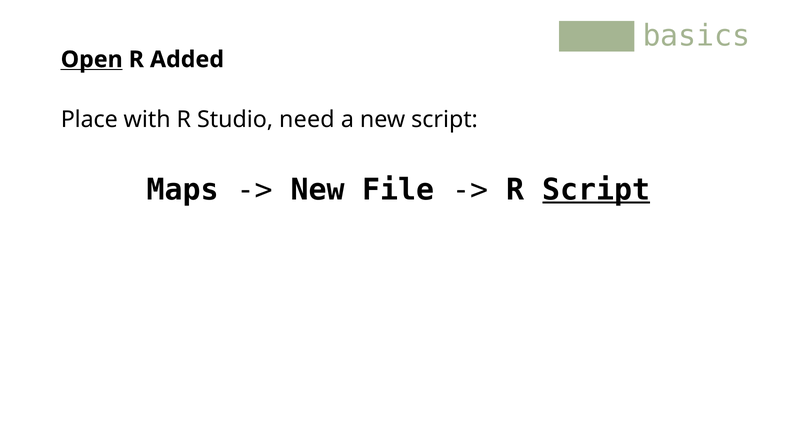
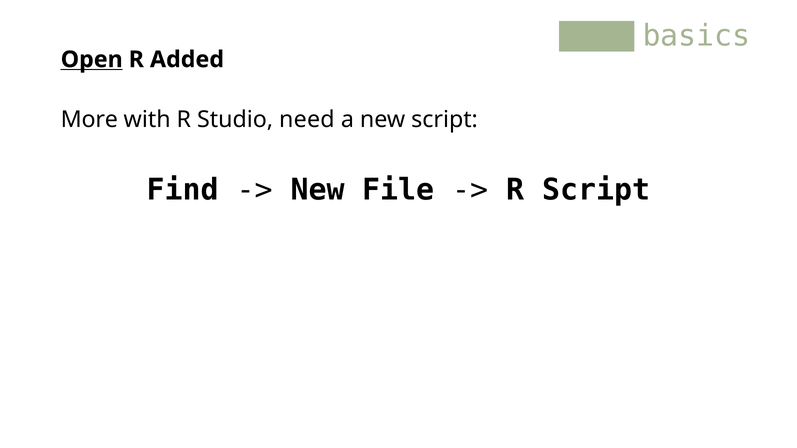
Place: Place -> More
Maps: Maps -> Find
Script at (596, 190) underline: present -> none
